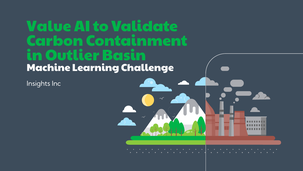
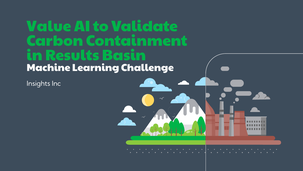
Outlier: Outlier -> Results
